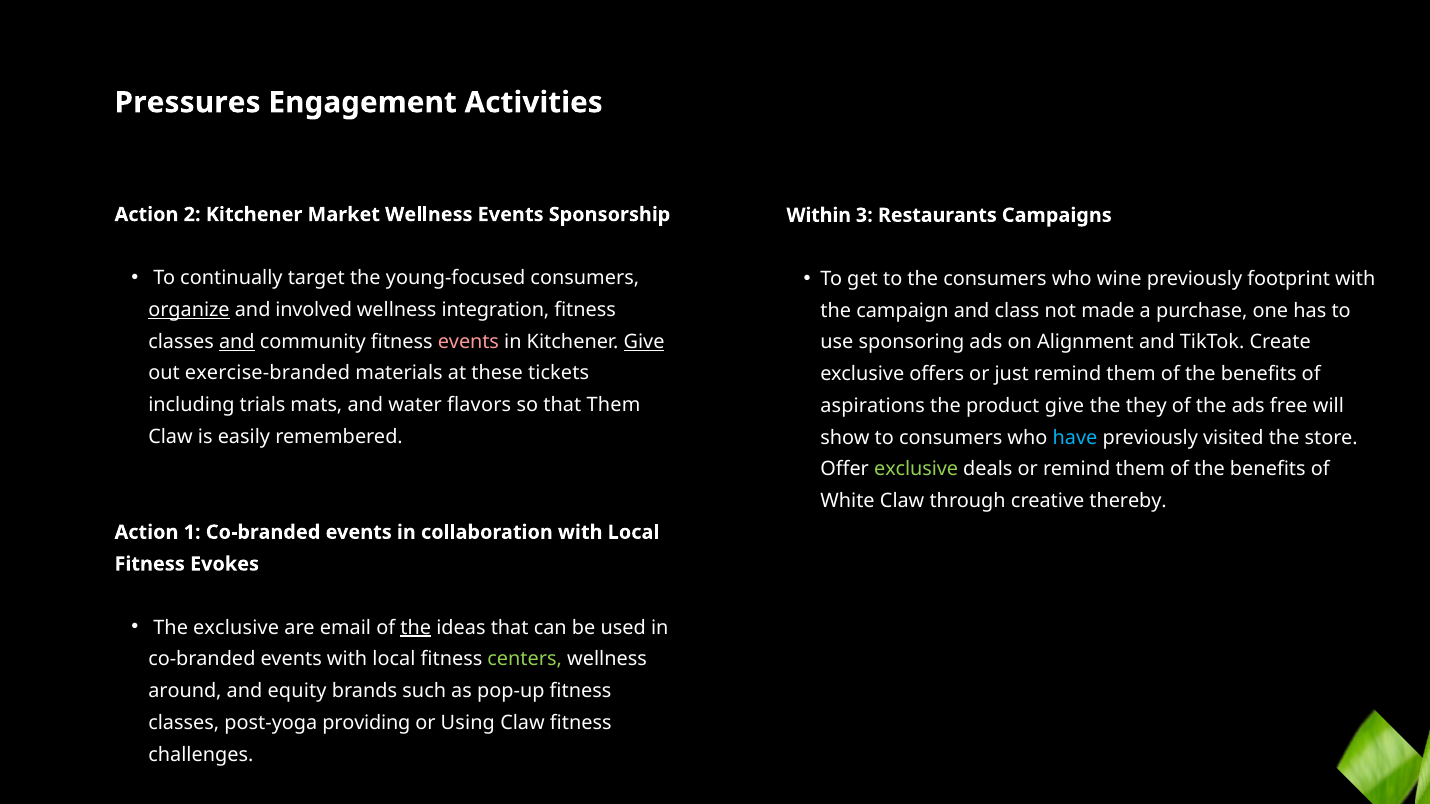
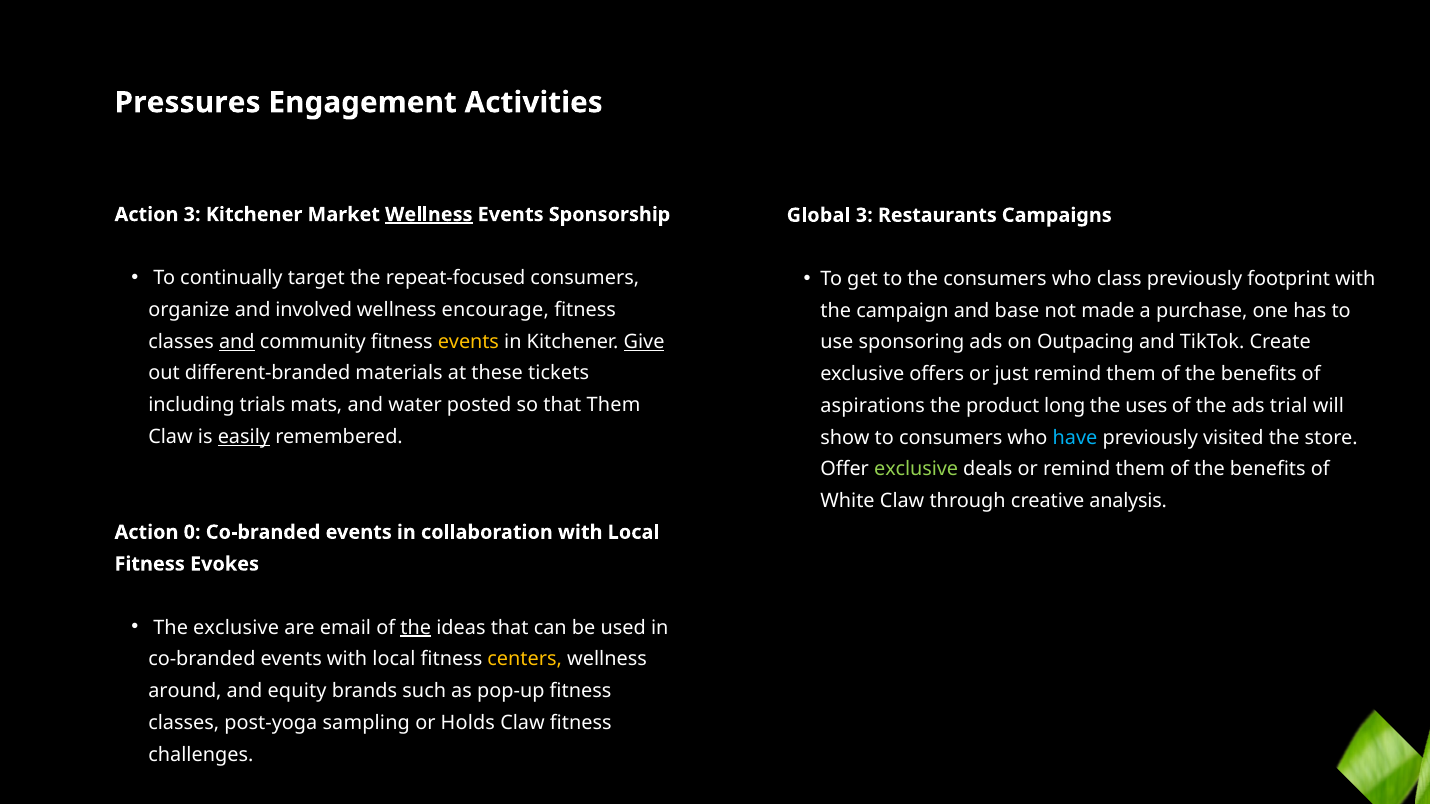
Action 2: 2 -> 3
Wellness at (429, 215) underline: none -> present
Within: Within -> Global
young-focused: young-focused -> repeat-focused
wine: wine -> class
organize underline: present -> none
integration: integration -> encourage
class: class -> base
events at (468, 342) colour: pink -> yellow
Alignment: Alignment -> Outpacing
exercise-branded: exercise-branded -> different-branded
flavors: flavors -> posted
product give: give -> long
they: they -> uses
free: free -> trial
easily underline: none -> present
thereby: thereby -> analysis
1: 1 -> 0
centers colour: light green -> yellow
providing: providing -> sampling
Using: Using -> Holds
